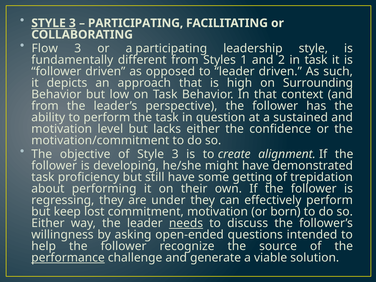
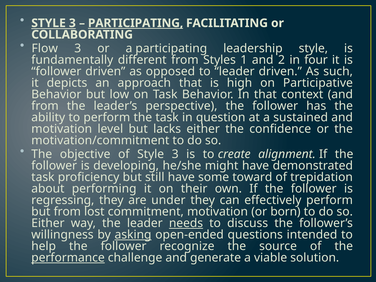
PARTICIPATING at (136, 23) underline: none -> present
in task: task -> four
Surrounding: Surrounding -> Participative
getting: getting -> toward
but keep: keep -> from
asking underline: none -> present
